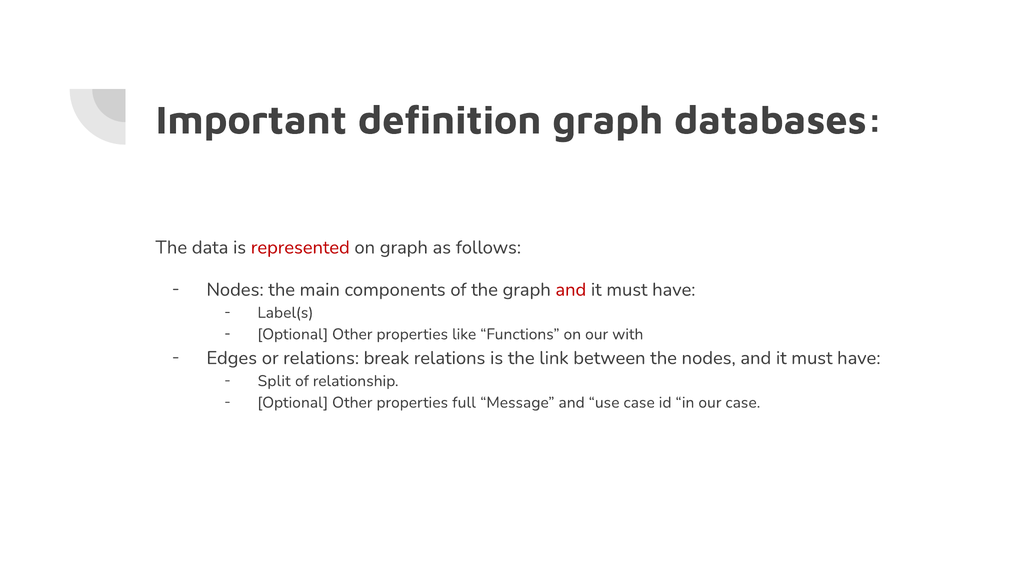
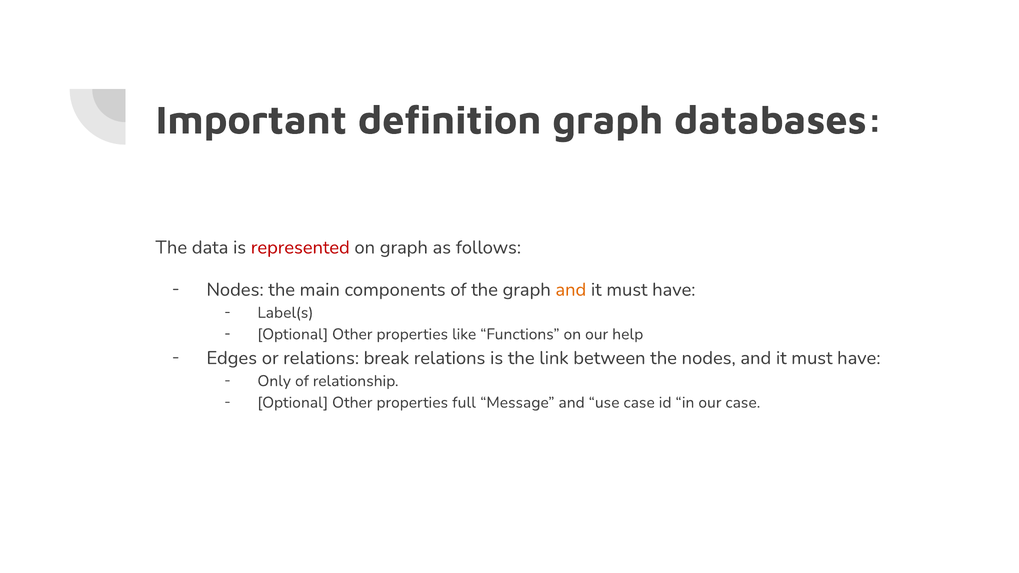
and at (571, 290) colour: red -> orange
with: with -> help
Split: Split -> Only
